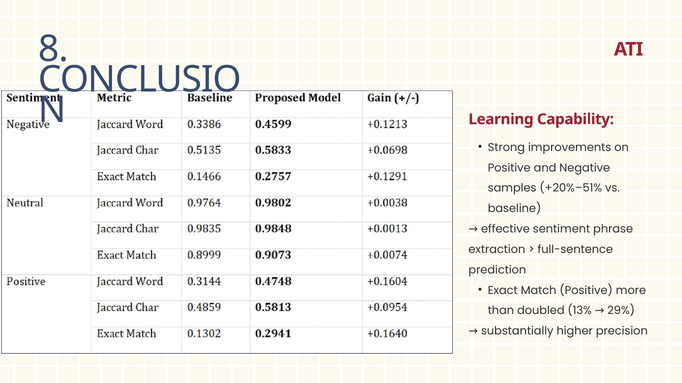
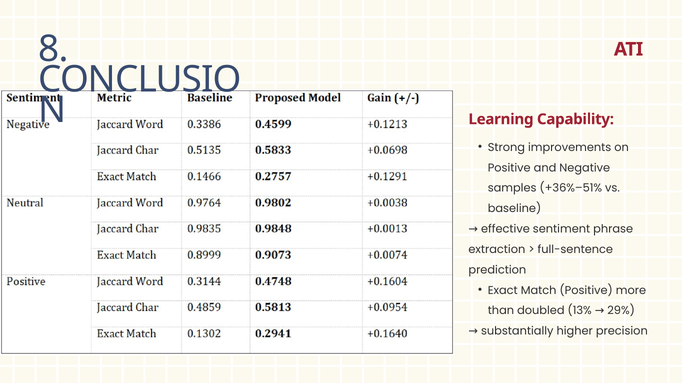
+20%–51%: +20%–51% -> +36%–51%
